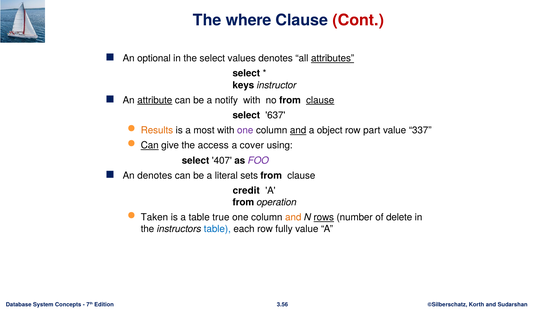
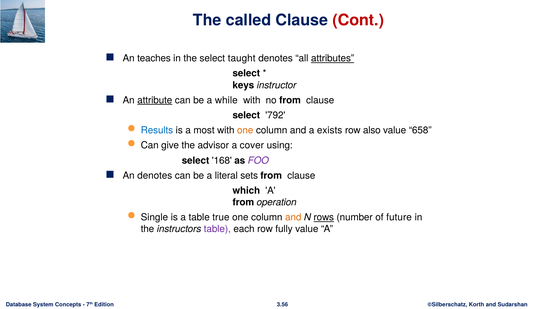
where: where -> called
optional: optional -> teaches
values: values -> taught
notify: notify -> while
clause at (320, 100) underline: present -> none
637: 637 -> 792
Results colour: orange -> blue
one at (245, 130) colour: purple -> orange
and at (298, 130) underline: present -> none
object: object -> exists
part: part -> also
337: 337 -> 658
Can at (150, 145) underline: present -> none
access: access -> advisor
407: 407 -> 168
credit: credit -> which
Taken: Taken -> Single
delete: delete -> future
table at (217, 229) colour: blue -> purple
